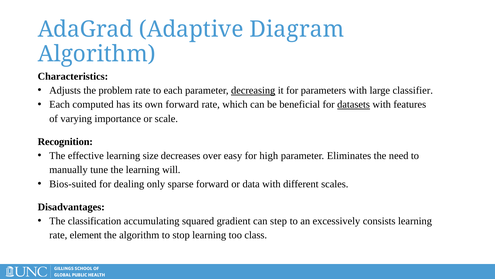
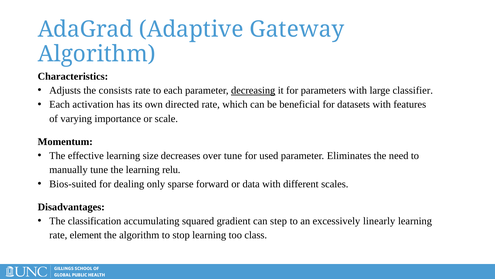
Diagram: Diagram -> Gateway
problem: problem -> consists
computed: computed -> activation
own forward: forward -> directed
datasets underline: present -> none
Recognition: Recognition -> Momentum
over easy: easy -> tune
high: high -> used
will: will -> relu
consists: consists -> linearly
